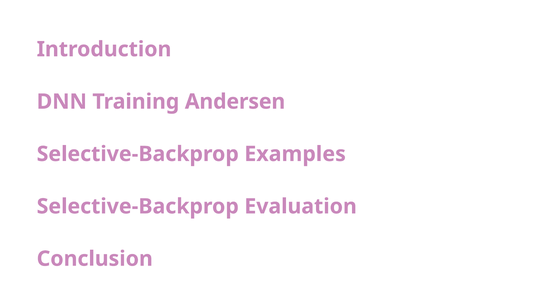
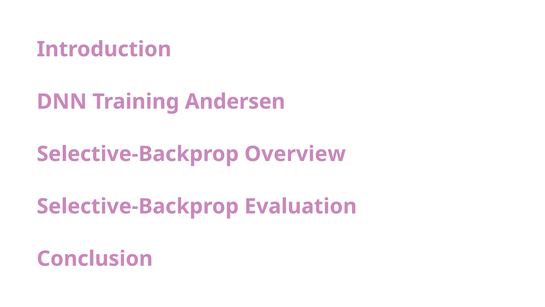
Examples: Examples -> Overview
